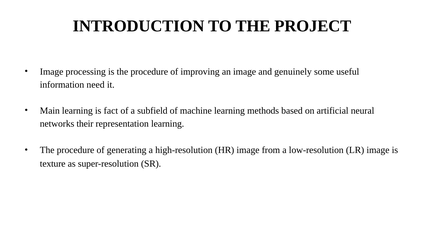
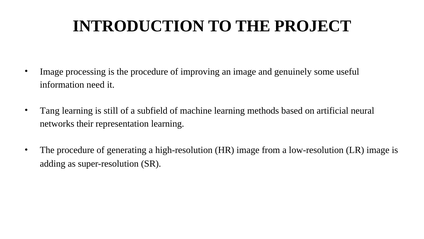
Main: Main -> Tang
fact: fact -> still
texture: texture -> adding
